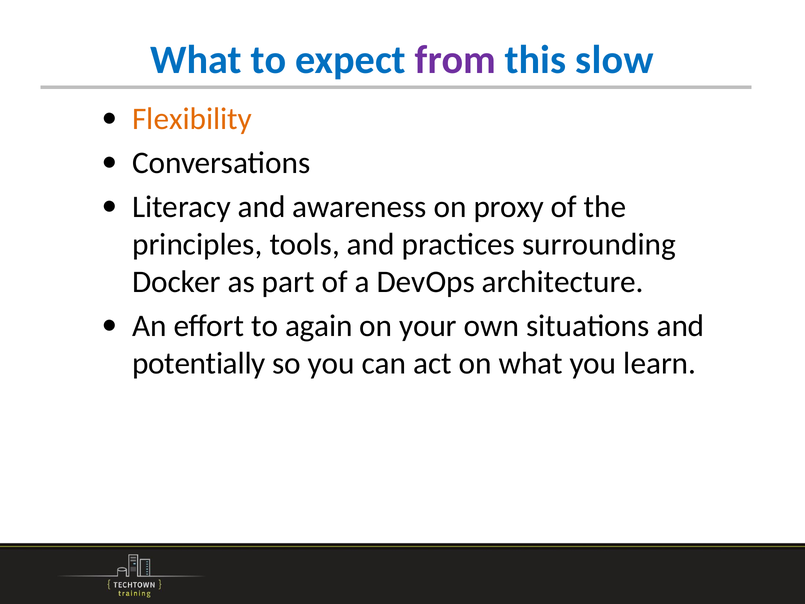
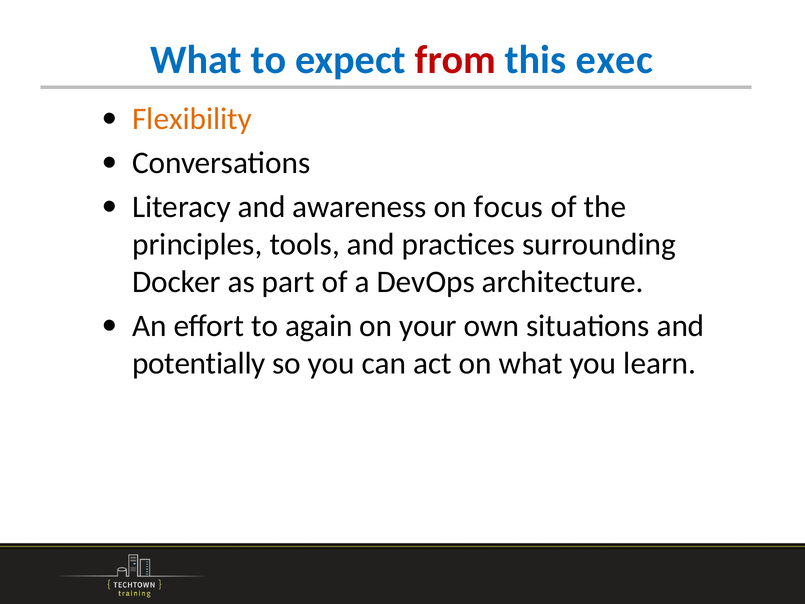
from colour: purple -> red
slow: slow -> exec
proxy: proxy -> focus
